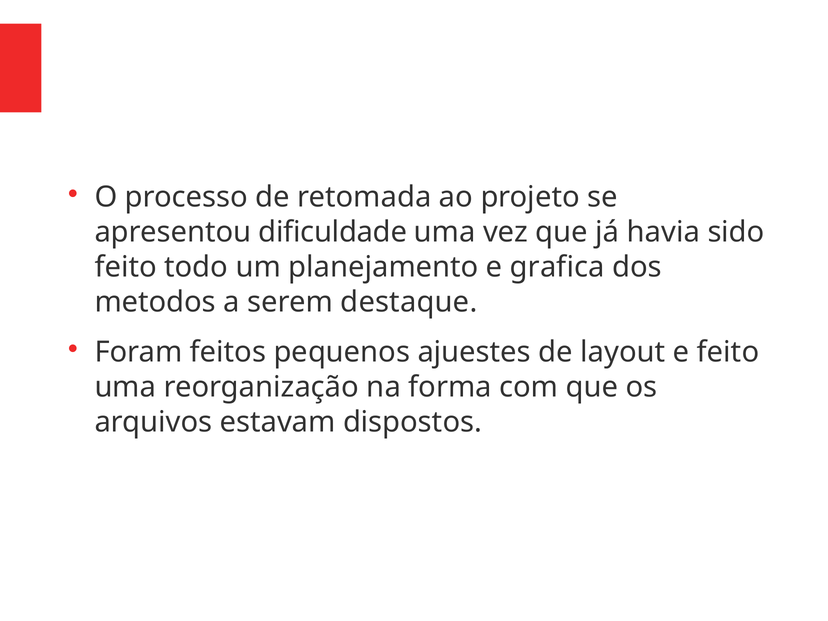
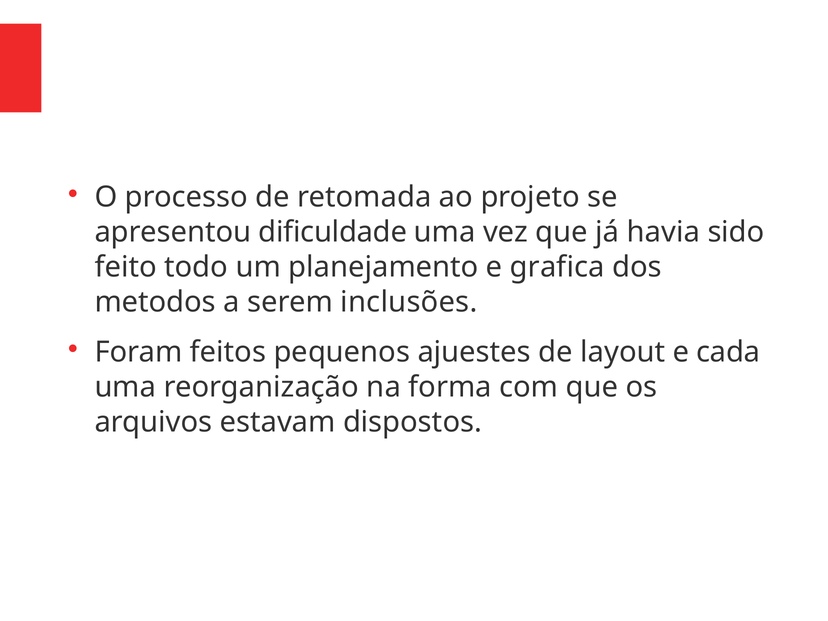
destaque: destaque -> inclusões
e feito: feito -> cada
